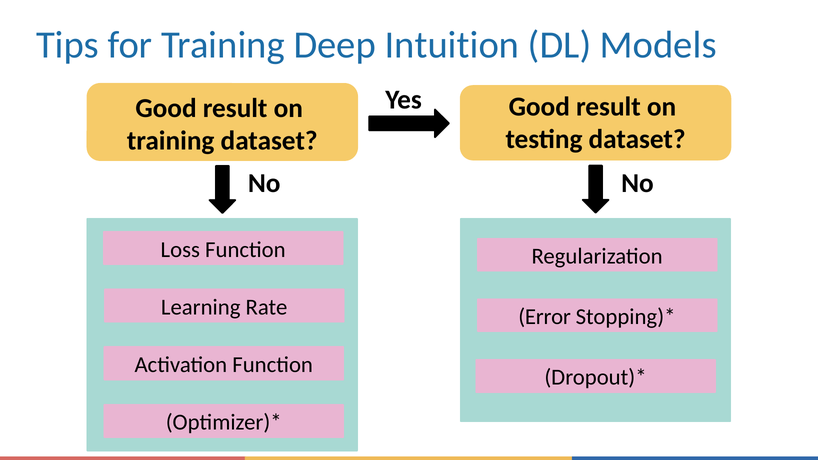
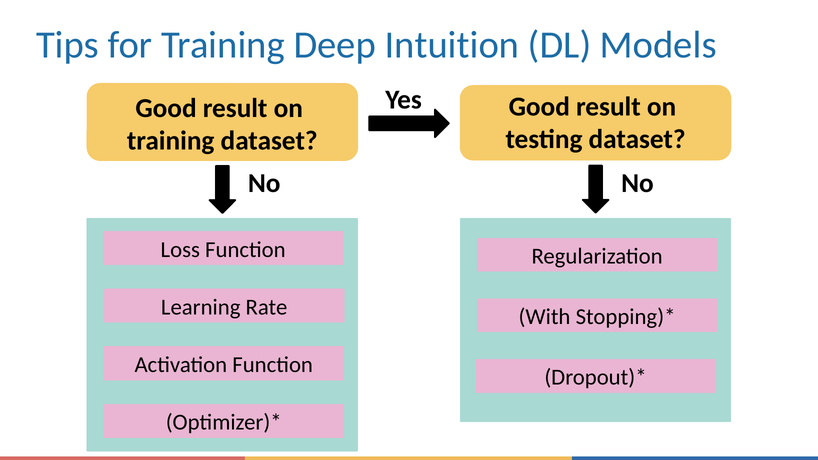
Error: Error -> With
